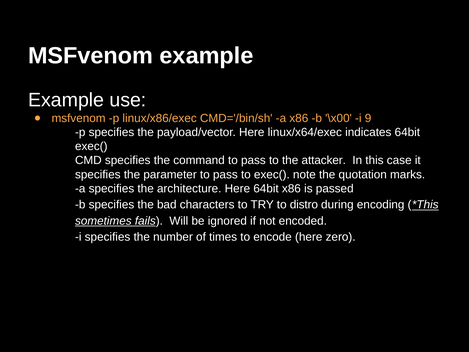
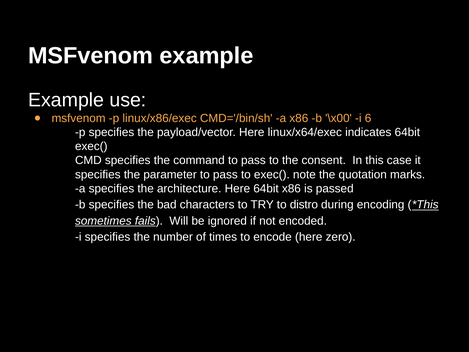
9: 9 -> 6
attacker: attacker -> consent
